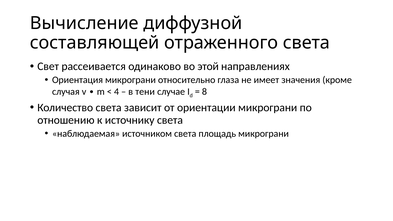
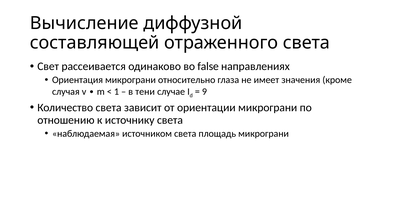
этой: этой -> false
8: 8 -> 9
4: 4 -> 1
